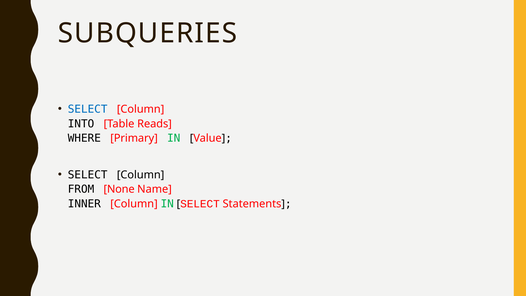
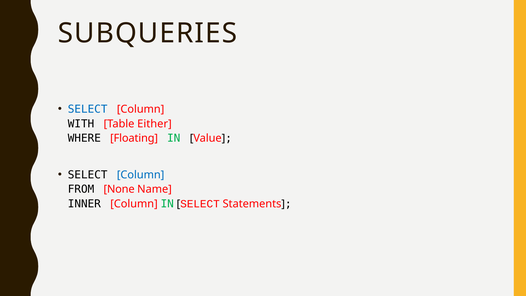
INTO: INTO -> WITH
Reads: Reads -> Either
Primary: Primary -> Floating
Column at (141, 175) colour: black -> blue
